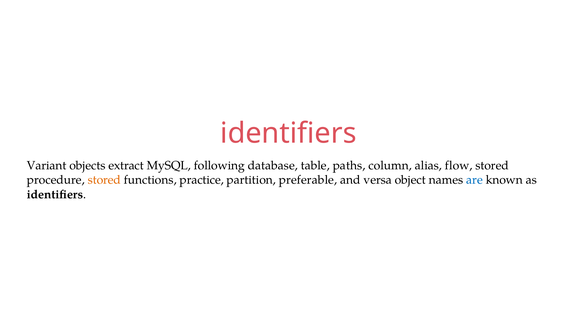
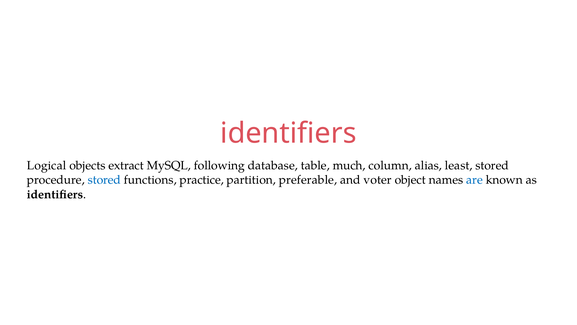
Variant: Variant -> Logical
paths: paths -> much
flow: flow -> least
stored at (104, 180) colour: orange -> blue
versa: versa -> voter
